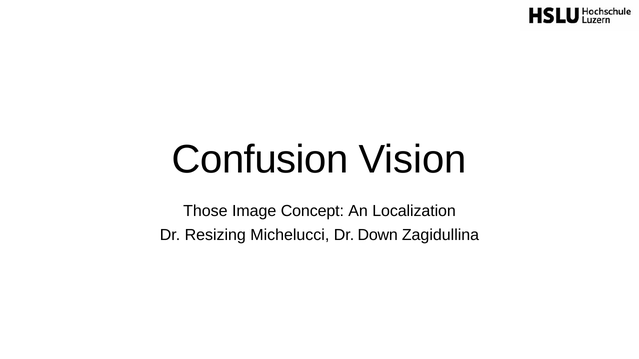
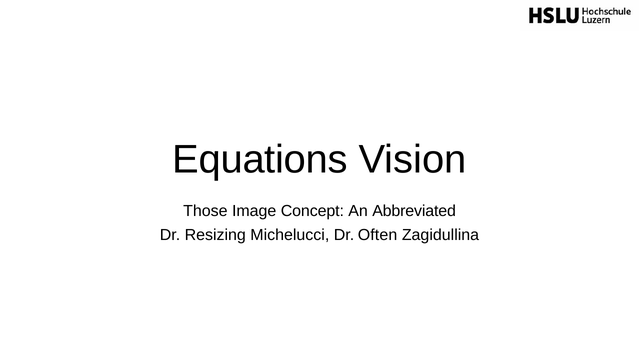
Confusion: Confusion -> Equations
Localization: Localization -> Abbreviated
Down: Down -> Often
